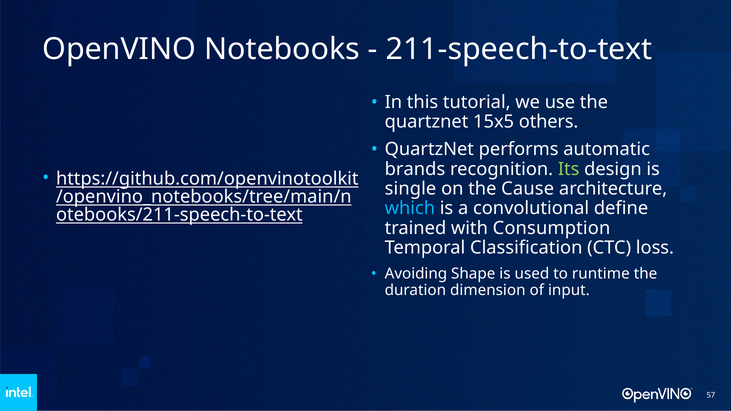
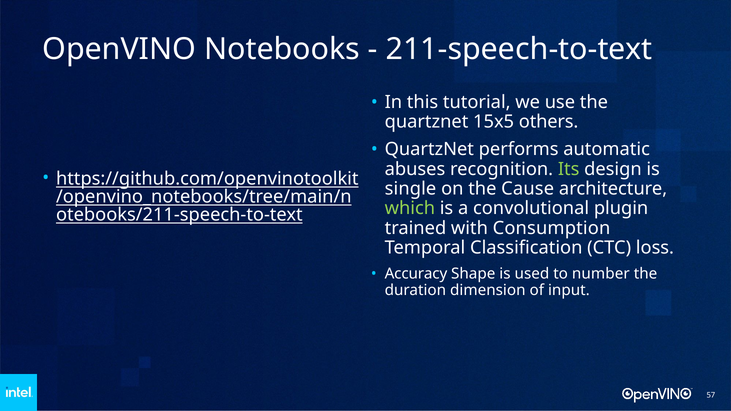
brands: brands -> abuses
which colour: light blue -> light green
define: define -> plugin
Avoiding: Avoiding -> Accuracy
runtime: runtime -> number
